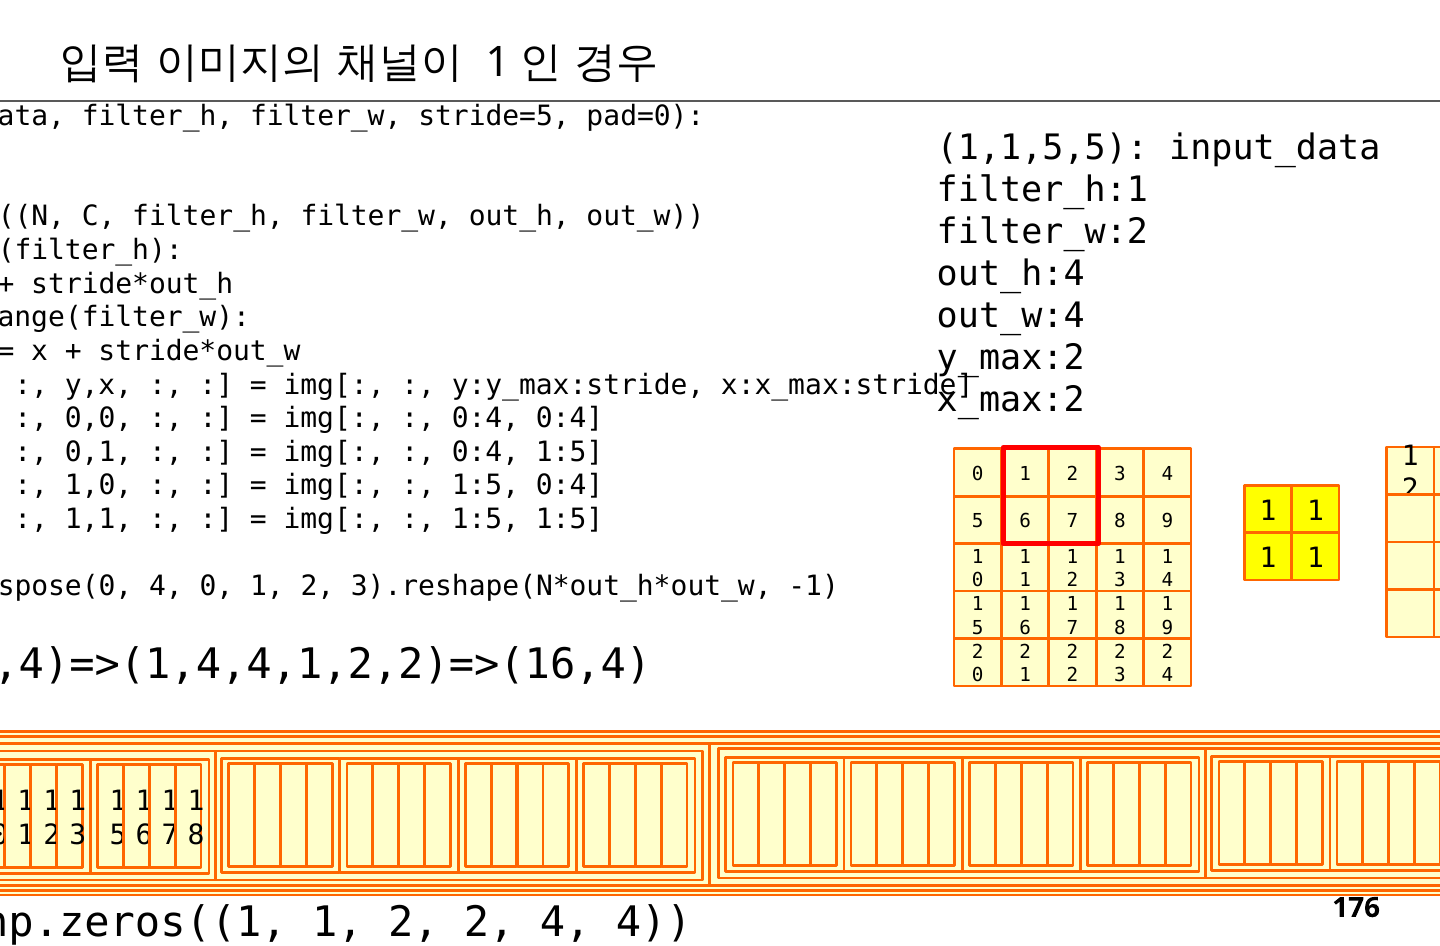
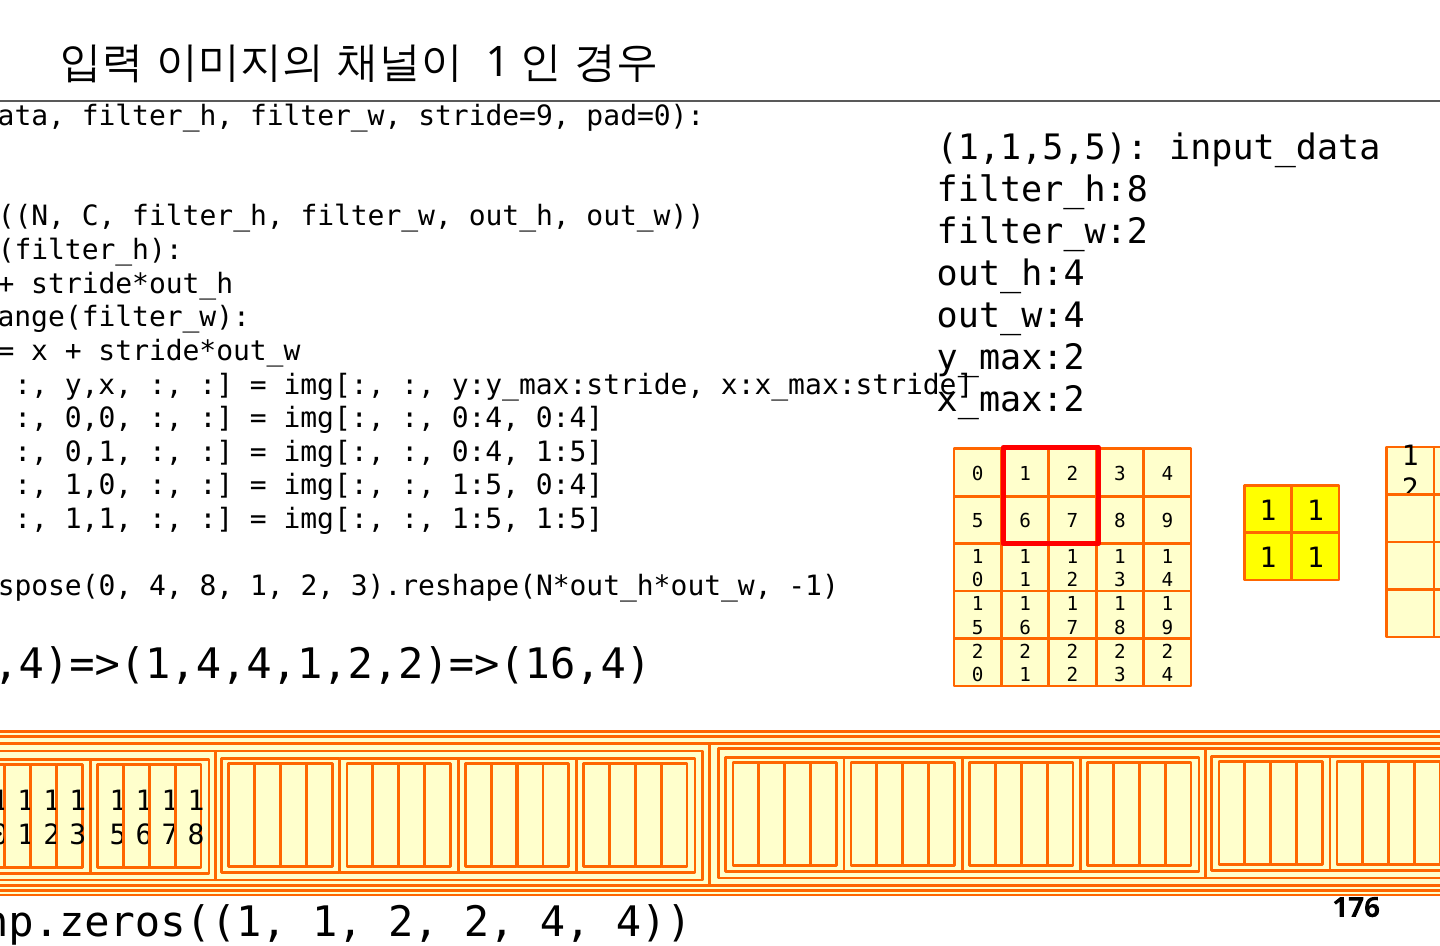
stride=5: stride=5 -> stride=9
filter_h:1: filter_h:1 -> filter_h:8
4 0: 0 -> 8
